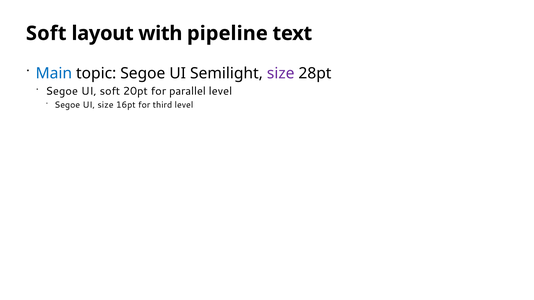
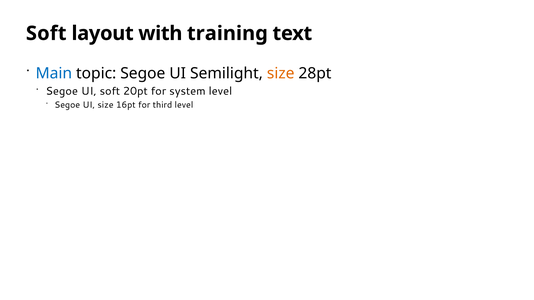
pipeline: pipeline -> training
size at (281, 73) colour: purple -> orange
parallel: parallel -> system
